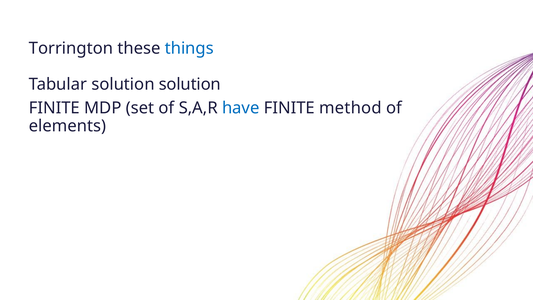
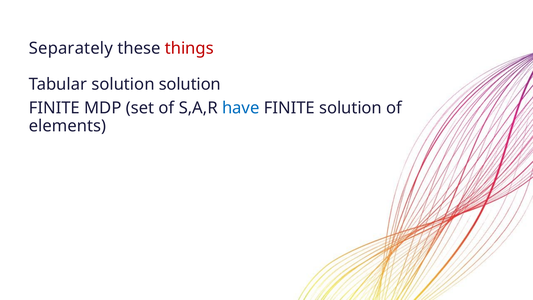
Torrington: Torrington -> Separately
things colour: blue -> red
FINITE method: method -> solution
